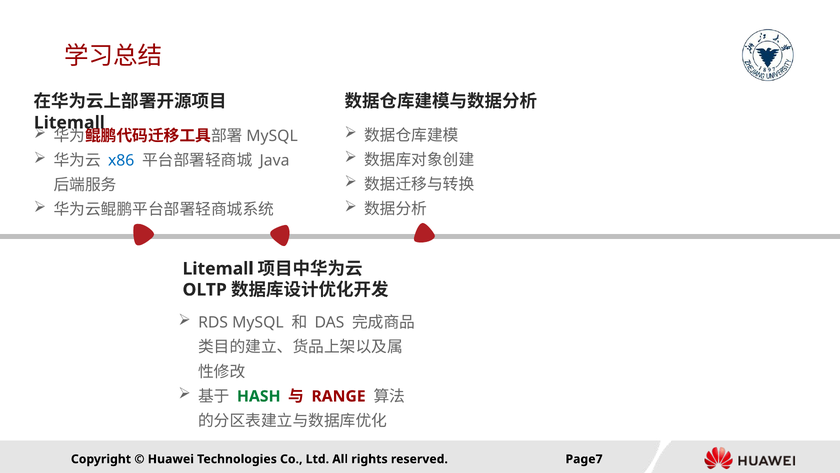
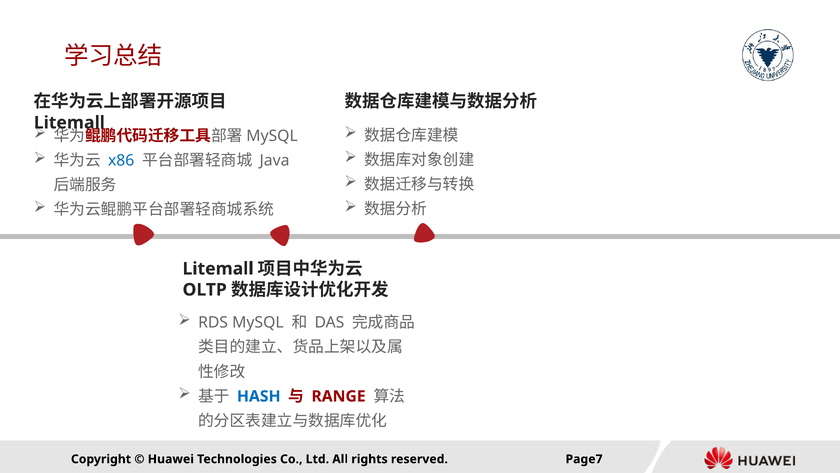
HASH colour: green -> blue
